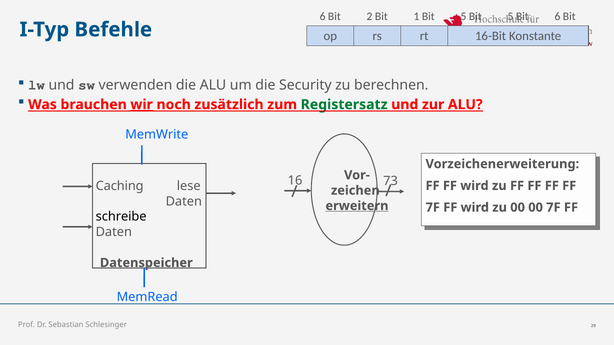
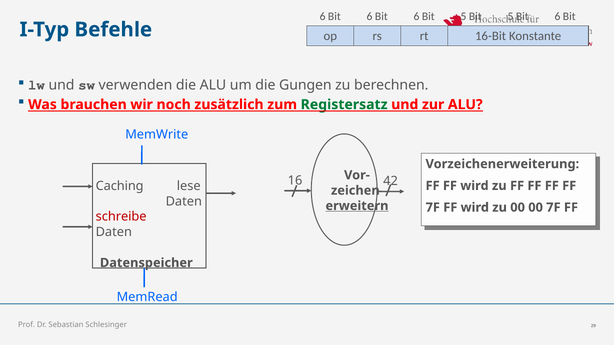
2 at (370, 17): 2 -> 6
1 at (417, 17): 1 -> 6
Security: Security -> Gungen
wir underline: present -> none
73: 73 -> 42
schreibe colour: black -> red
